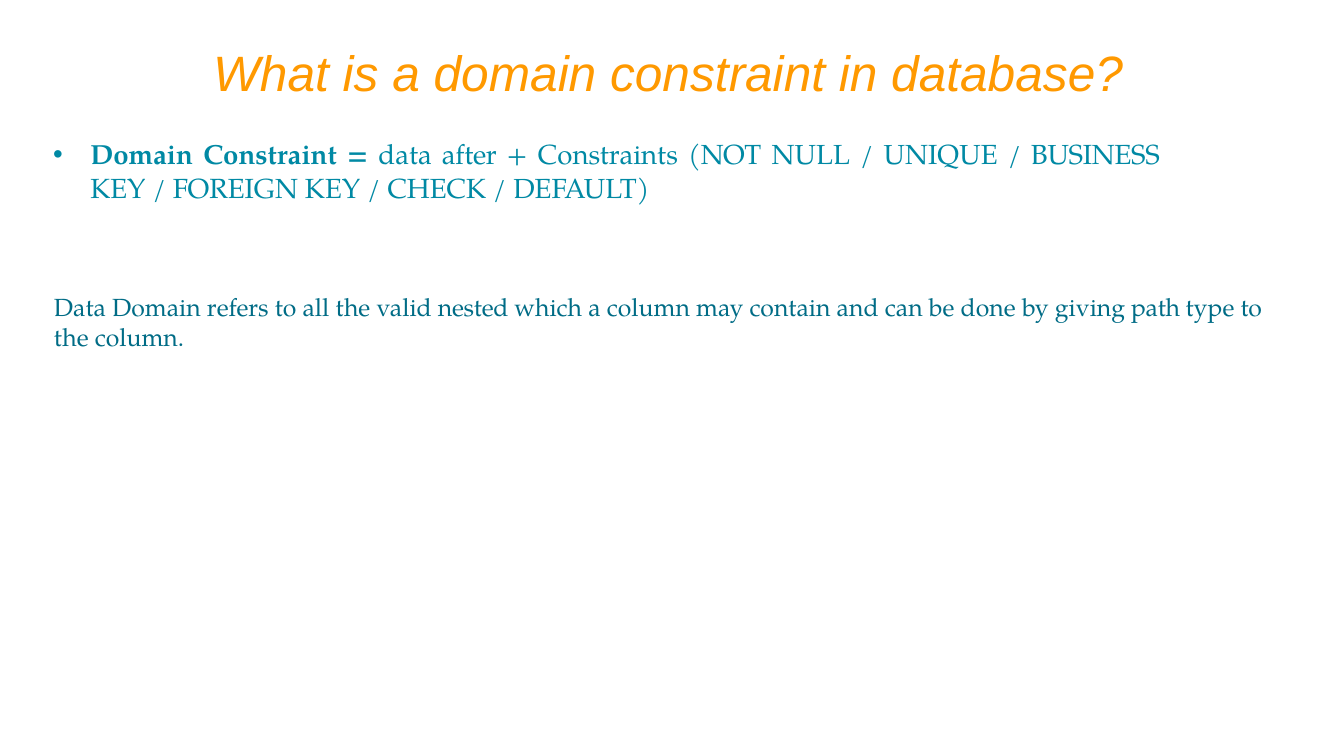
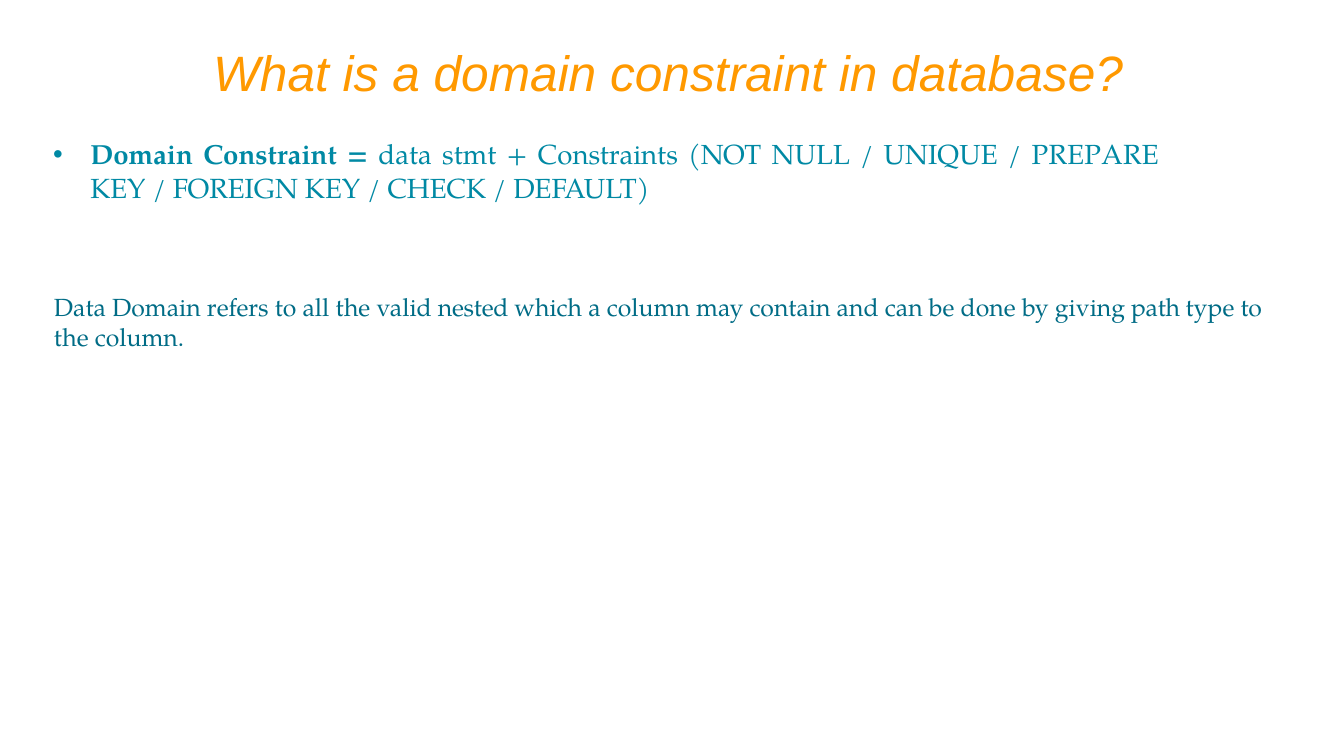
after: after -> stmt
BUSINESS: BUSINESS -> PREPARE
